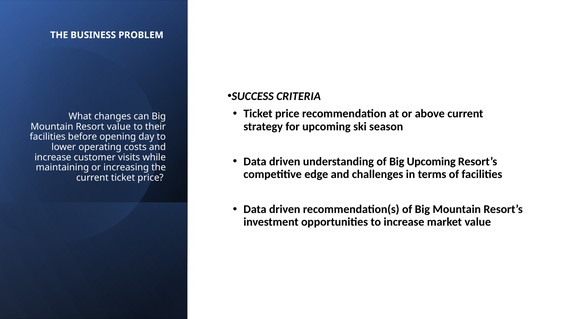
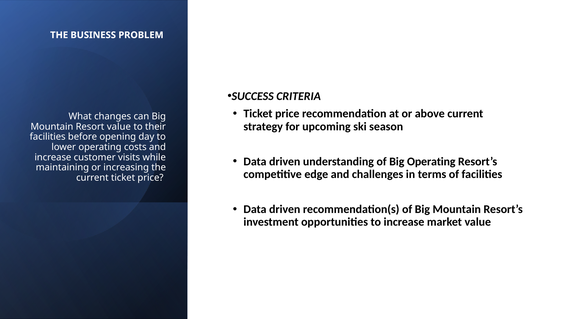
Big Upcoming: Upcoming -> Operating
